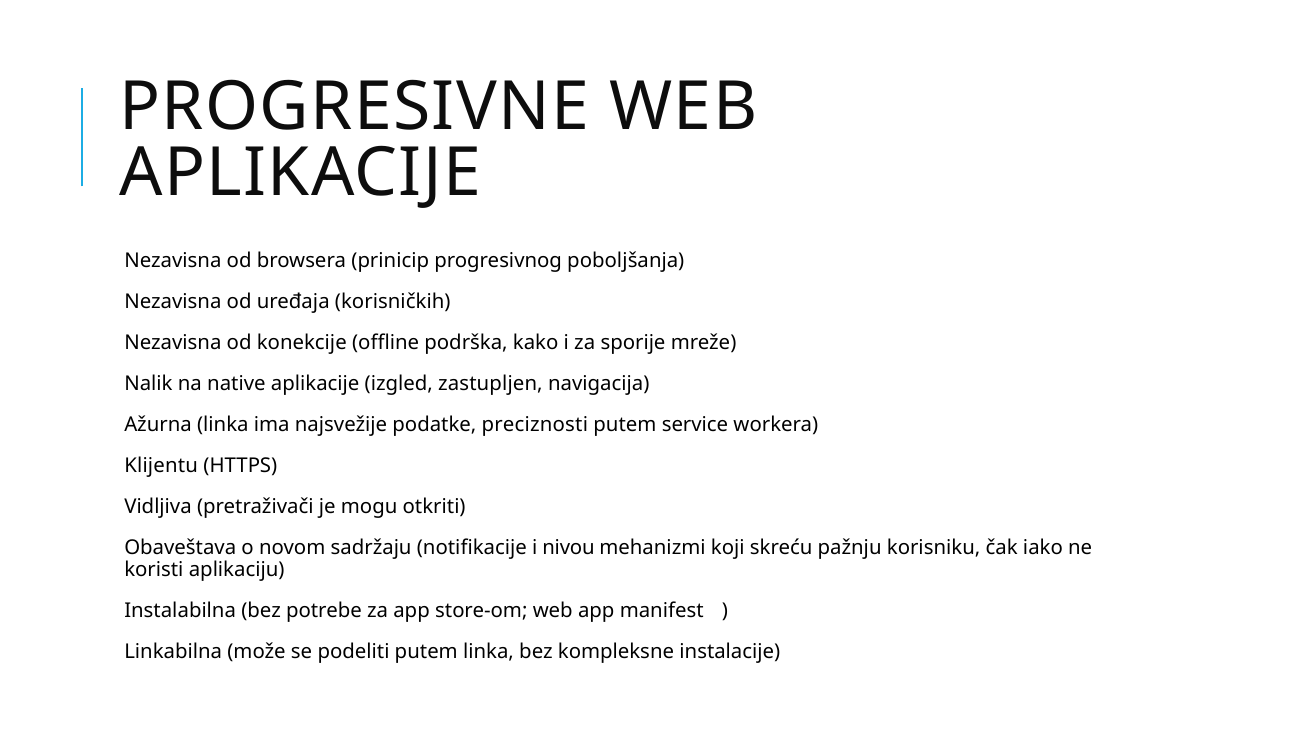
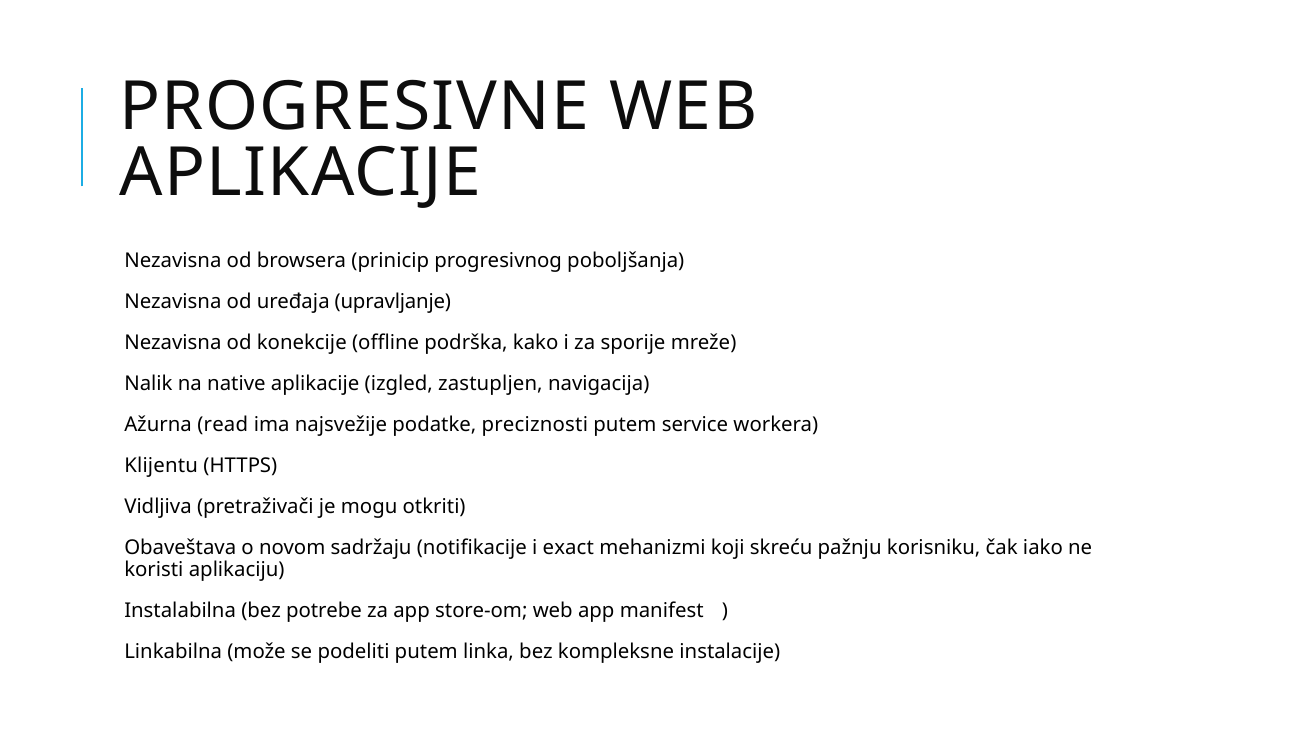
korisničkih: korisničkih -> upravljanje
Ažurna linka: linka -> read
nivou: nivou -> exact
